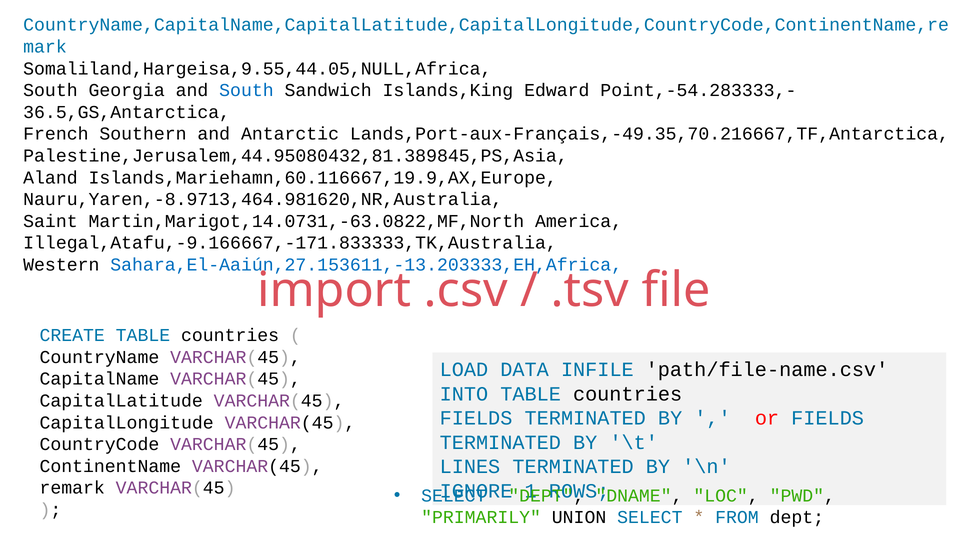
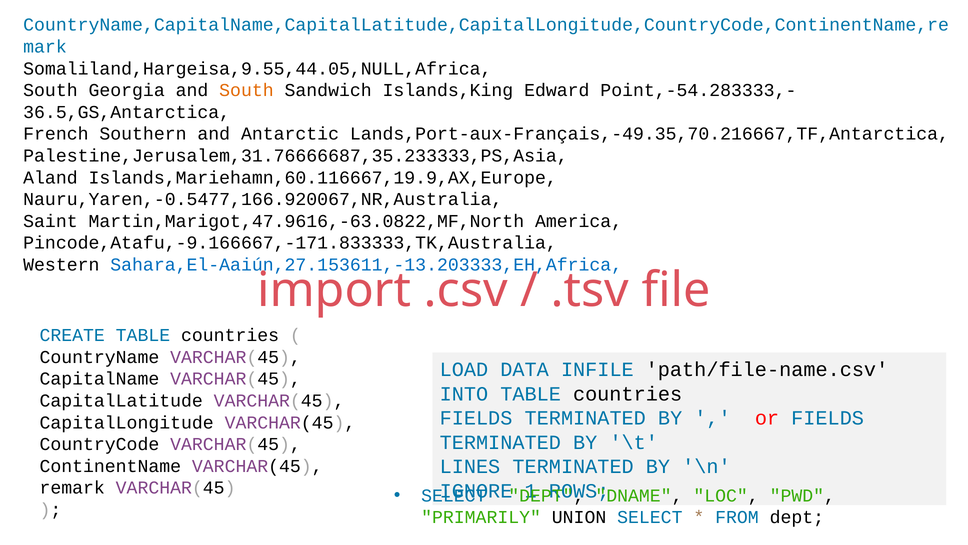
South at (246, 90) colour: blue -> orange
Palestine,Jerusalem,44.95080432,81.389845,PS,Asia: Palestine,Jerusalem,44.95080432,81.389845,PS,Asia -> Palestine,Jerusalem,31.76666687,35.233333,PS,Asia
Nauru,Yaren,-8.9713,464.981620,NR,Australia: Nauru,Yaren,-8.9713,464.981620,NR,Australia -> Nauru,Yaren,-0.5477,166.920067,NR,Australia
Martin,Marigot,14.0731,-63.0822,MF,North: Martin,Marigot,14.0731,-63.0822,MF,North -> Martin,Marigot,47.9616,-63.0822,MF,North
Illegal,Atafu,-9.166667,-171.833333,TK,Australia: Illegal,Atafu,-9.166667,-171.833333,TK,Australia -> Pincode,Atafu,-9.166667,-171.833333,TK,Australia
